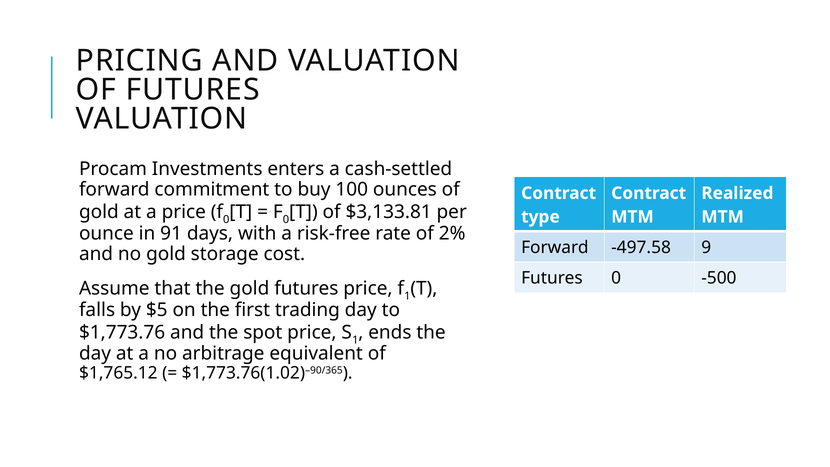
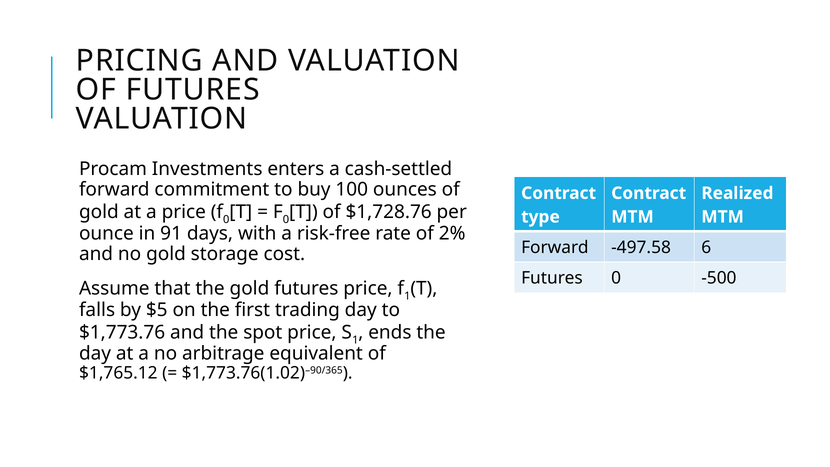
$3,133.81: $3,133.81 -> $1,728.76
9: 9 -> 6
